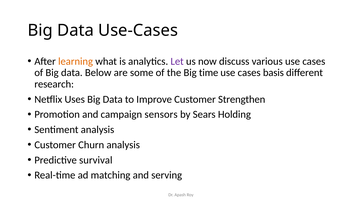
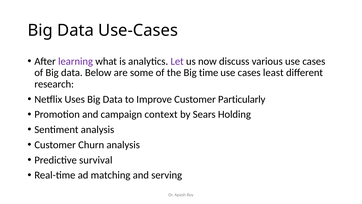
learning colour: orange -> purple
basis: basis -> least
Strengthen: Strengthen -> Particularly
sensors: sensors -> context
